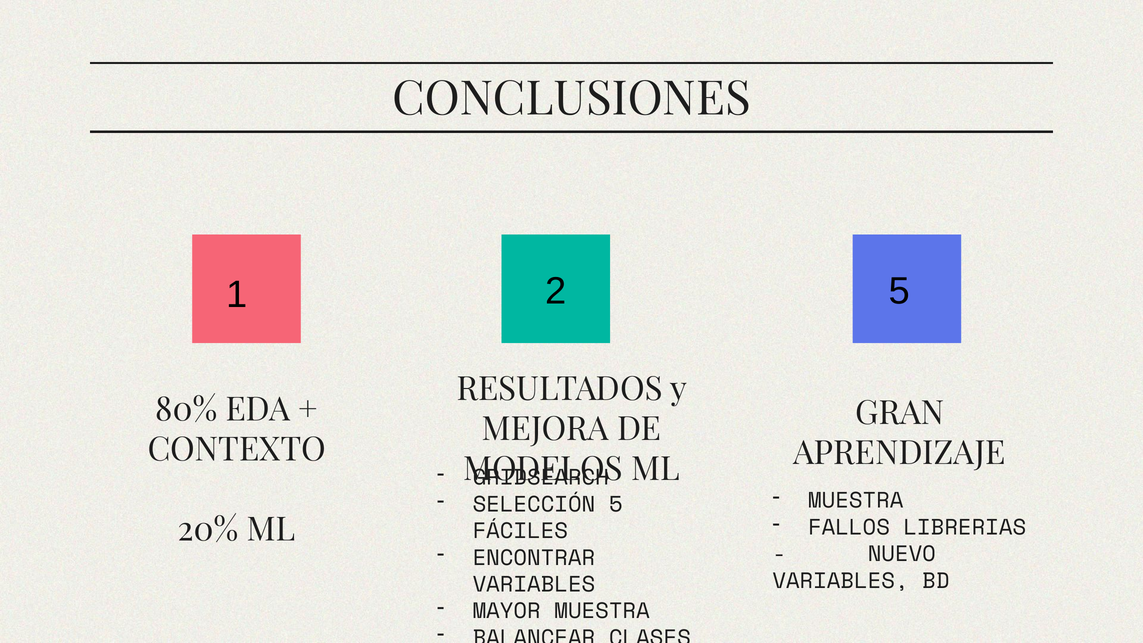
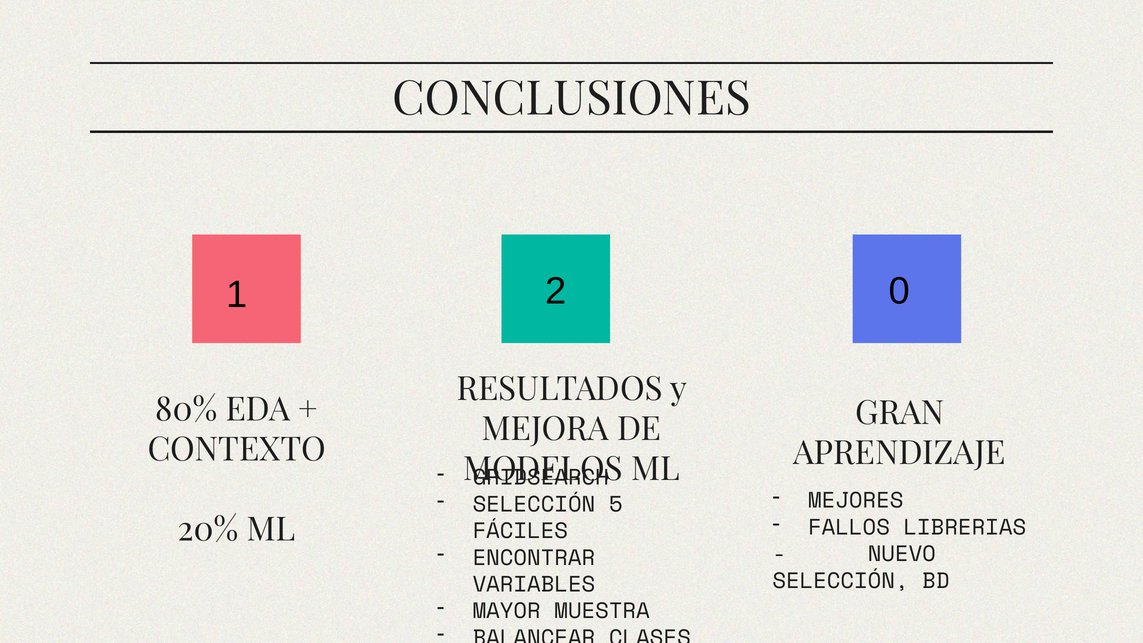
2 5: 5 -> 0
MUESTRA at (856, 501): MUESTRA -> MEJORES
VARIABLES at (840, 581): VARIABLES -> SELECCIÓN
